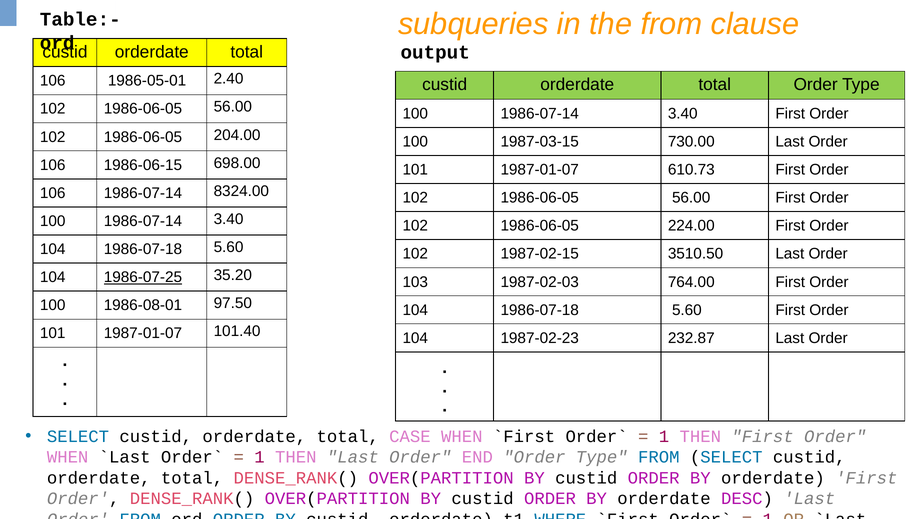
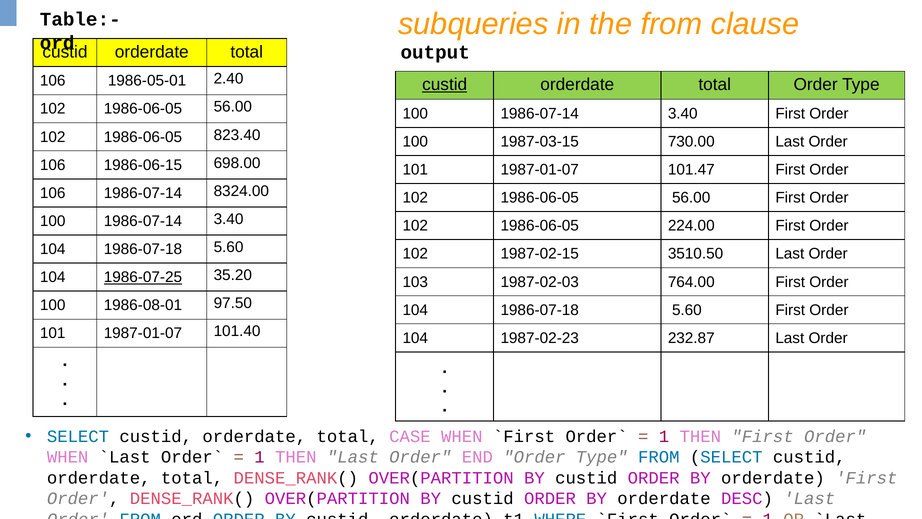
custid at (445, 85) underline: none -> present
204.00: 204.00 -> 823.40
610.73: 610.73 -> 101.47
